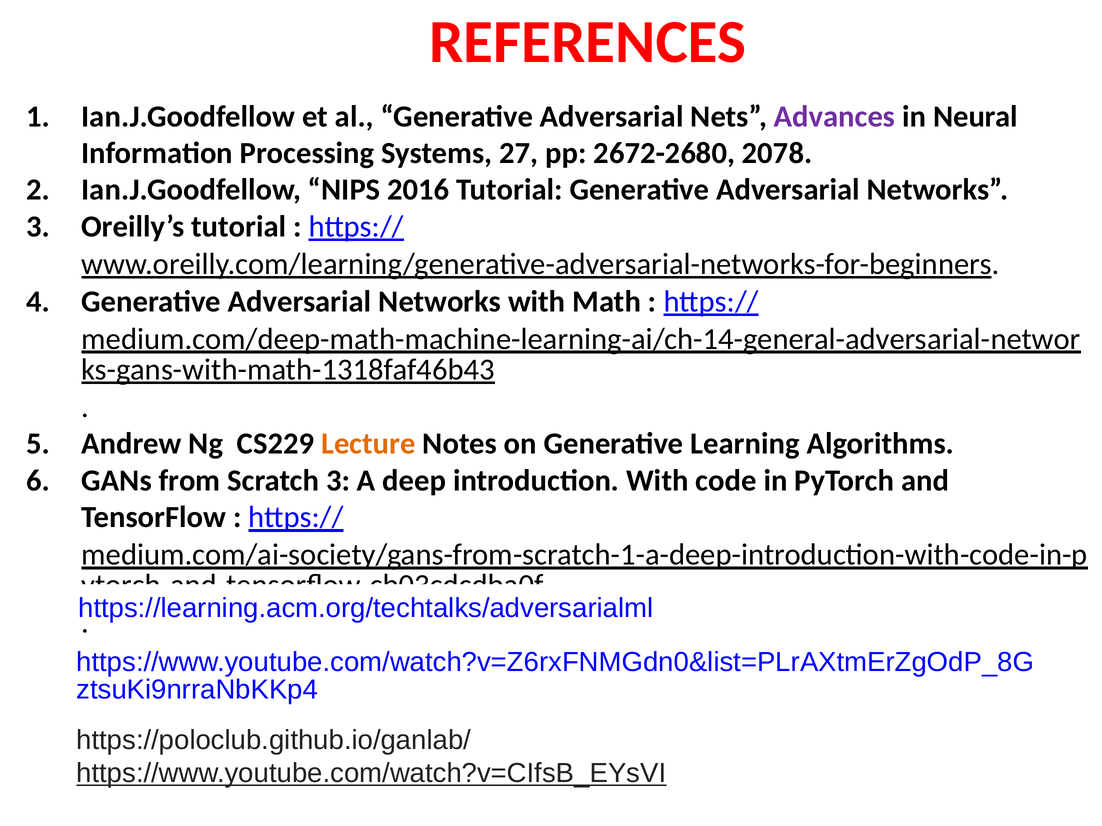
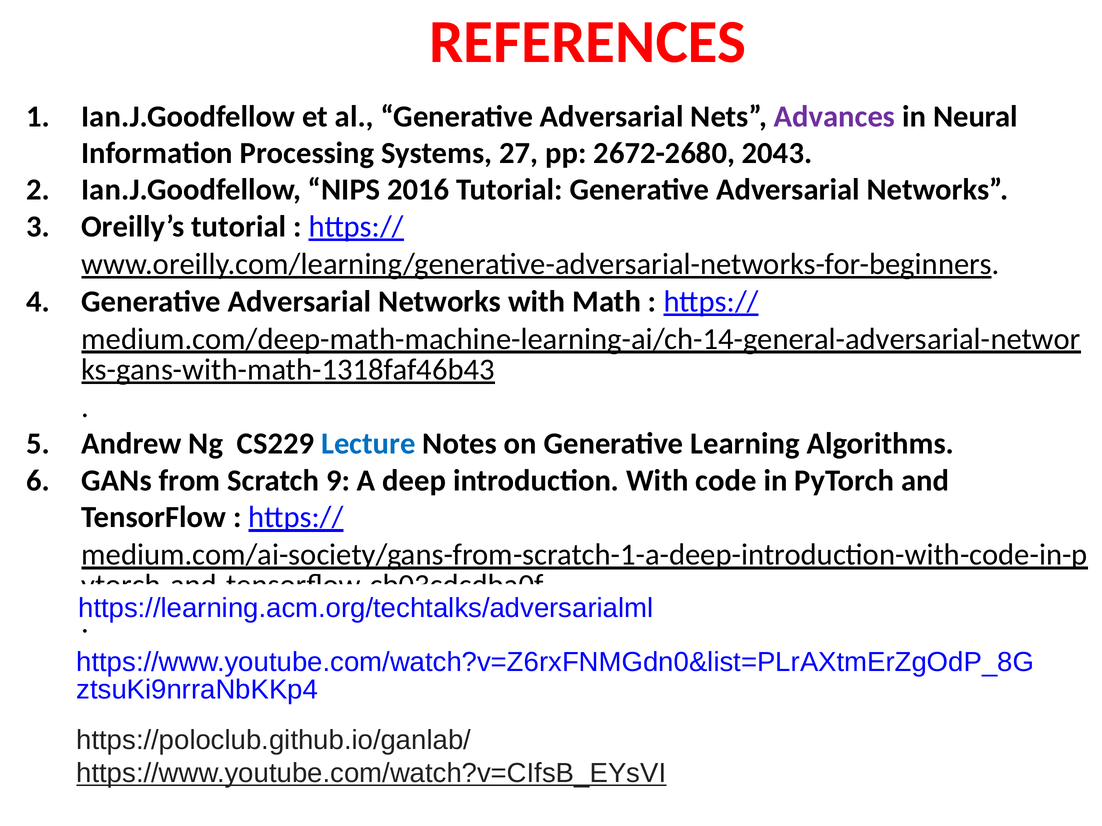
2078: 2078 -> 2043
Lecture colour: orange -> blue
Scratch 3: 3 -> 9
